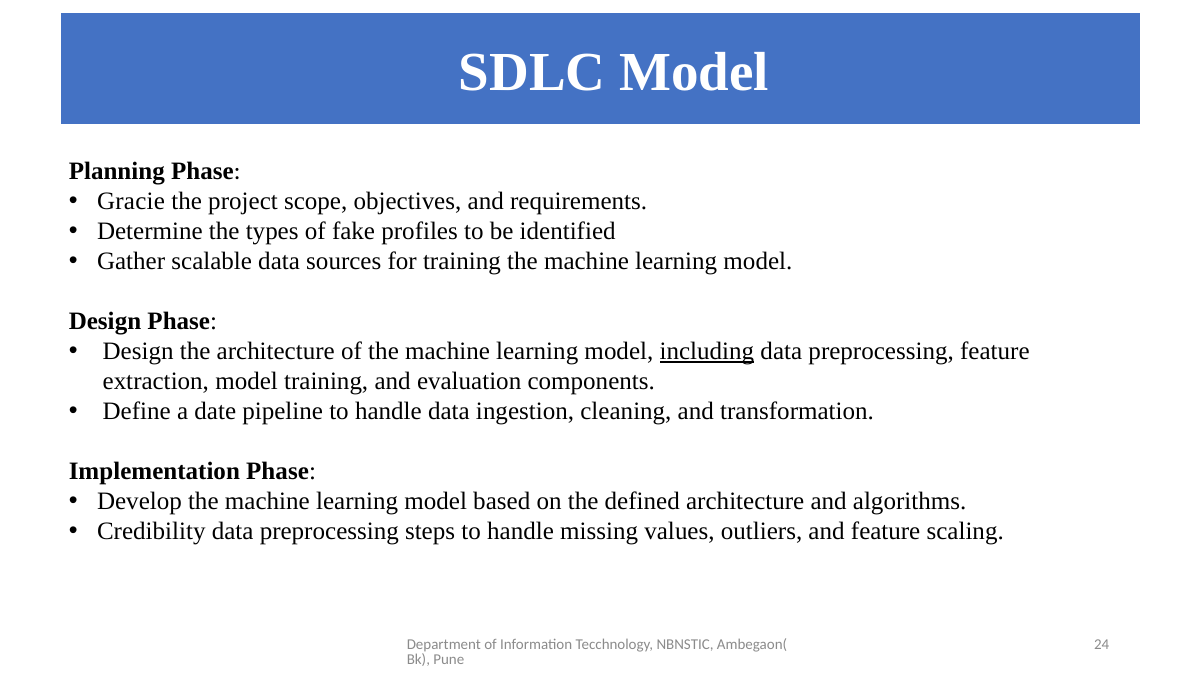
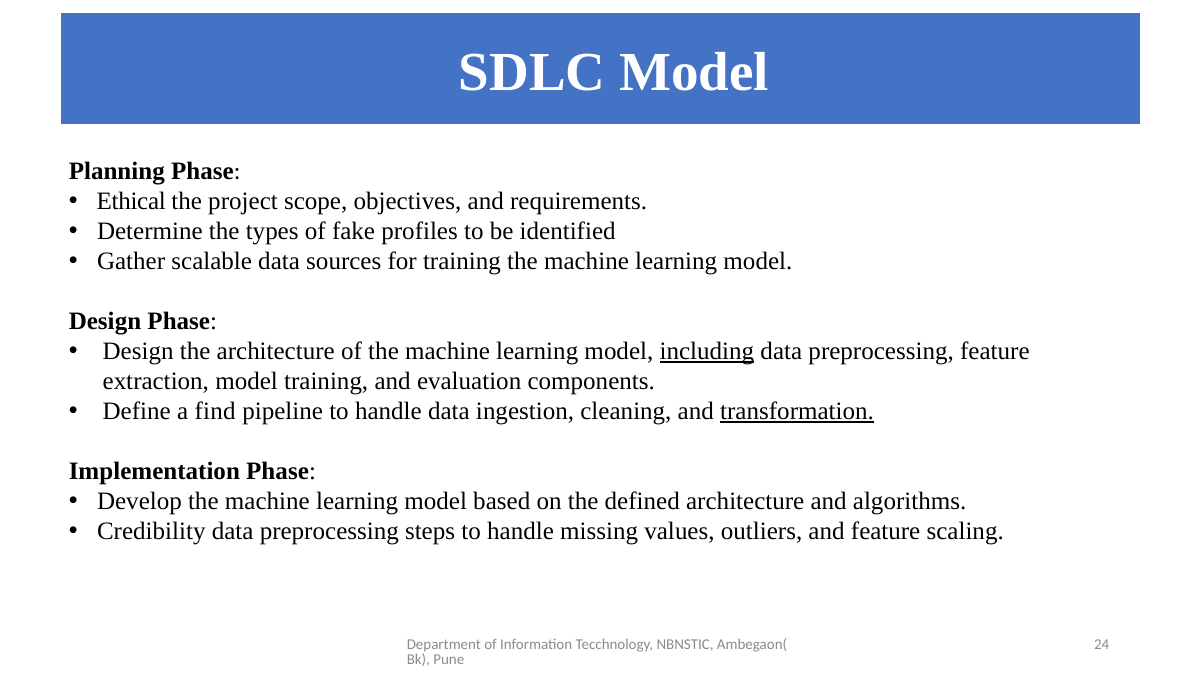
Gracie: Gracie -> Ethical
date: date -> find
transformation underline: none -> present
